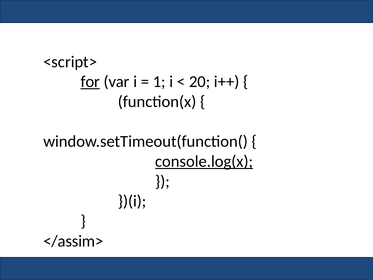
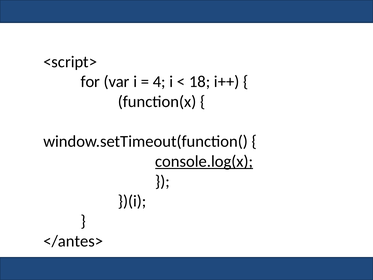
for underline: present -> none
1: 1 -> 4
20: 20 -> 18
</assim>: </assim> -> </antes>
